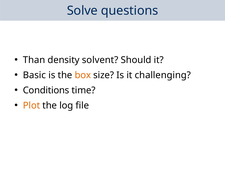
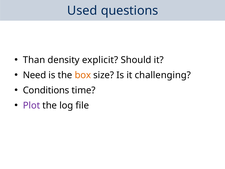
Solve: Solve -> Used
solvent: solvent -> explicit
Basic: Basic -> Need
Plot colour: orange -> purple
